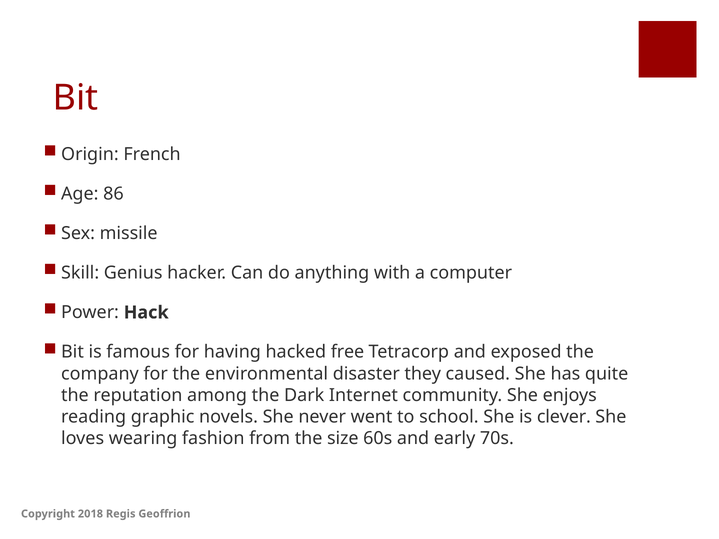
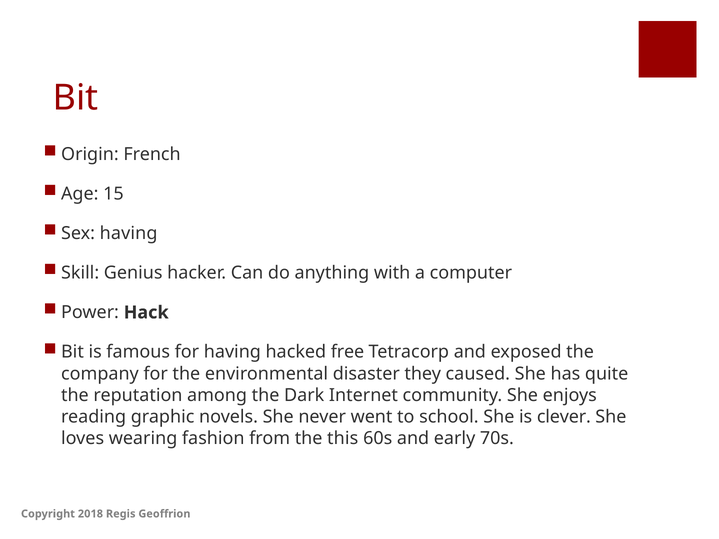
86: 86 -> 15
Sex missile: missile -> having
size: size -> this
